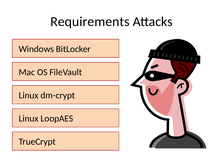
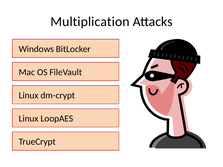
Requirements: Requirements -> Multiplication
